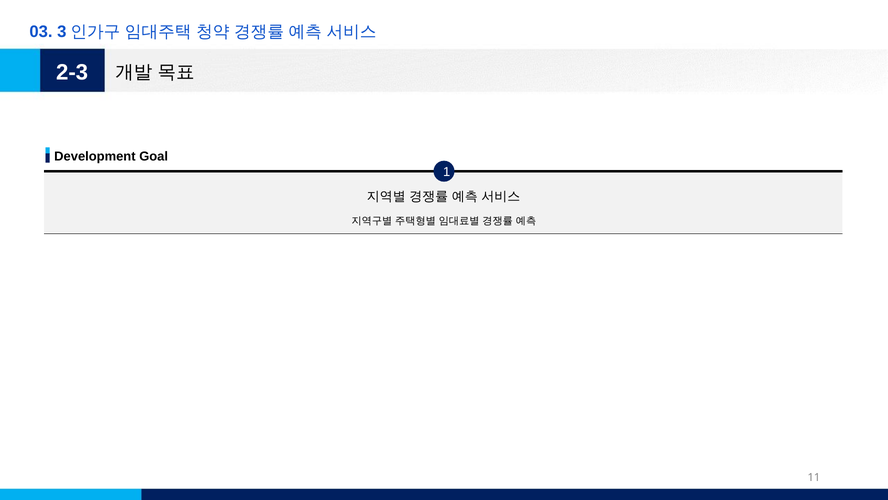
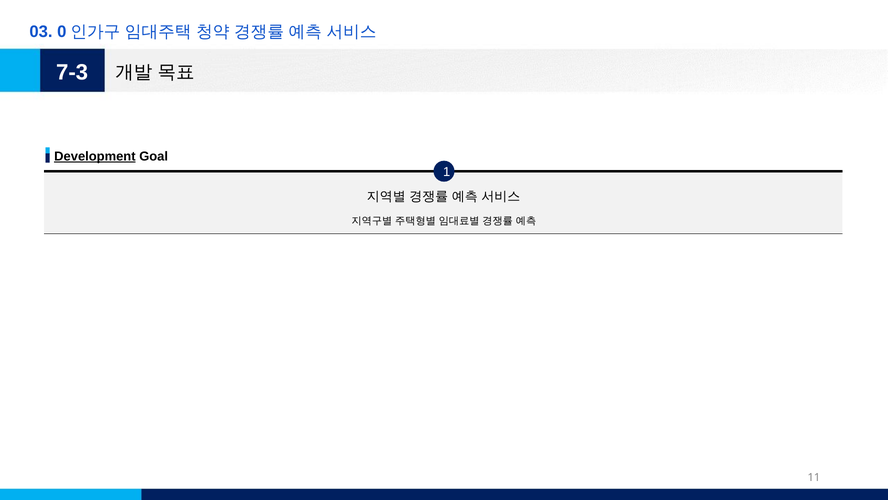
3: 3 -> 0
2-3: 2-3 -> 7-3
Development underline: none -> present
